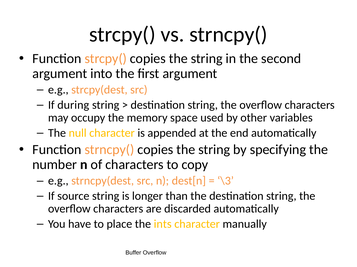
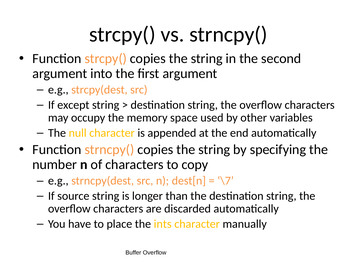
during: during -> except
\3: \3 -> \7
